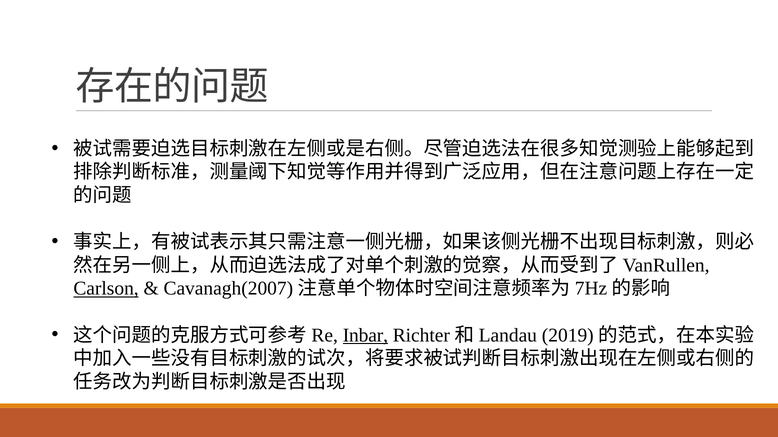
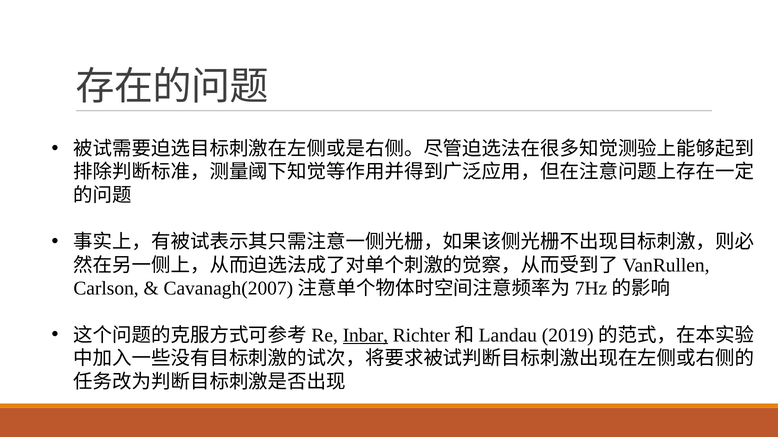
Carlson underline: present -> none
